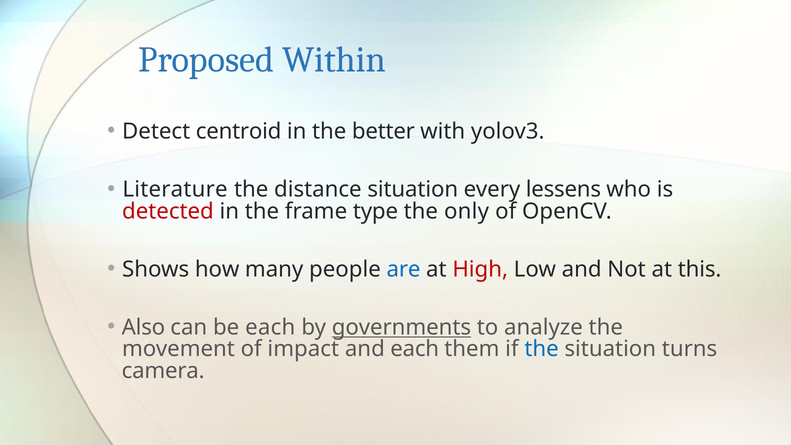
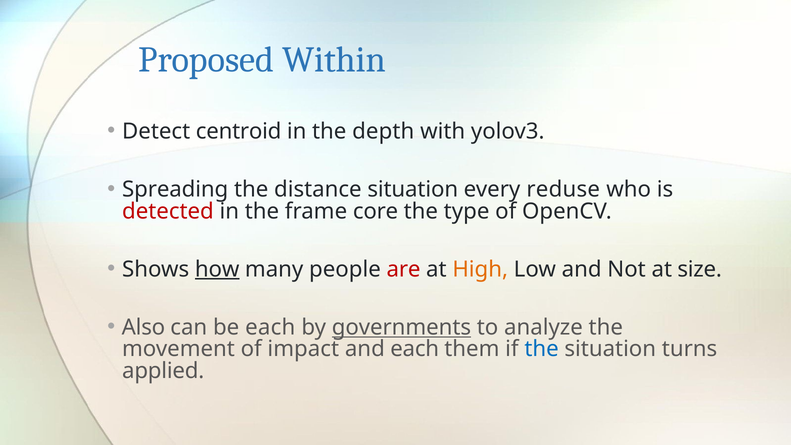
better: better -> depth
Literature: Literature -> Spreading
lessens: lessens -> reduse
type: type -> core
only: only -> type
how underline: none -> present
are colour: blue -> red
High colour: red -> orange
this: this -> size
camera: camera -> applied
